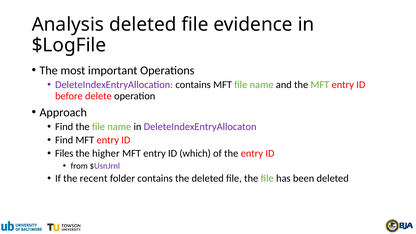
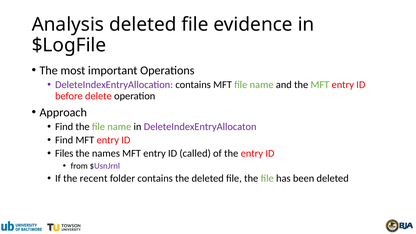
higher: higher -> names
which: which -> called
